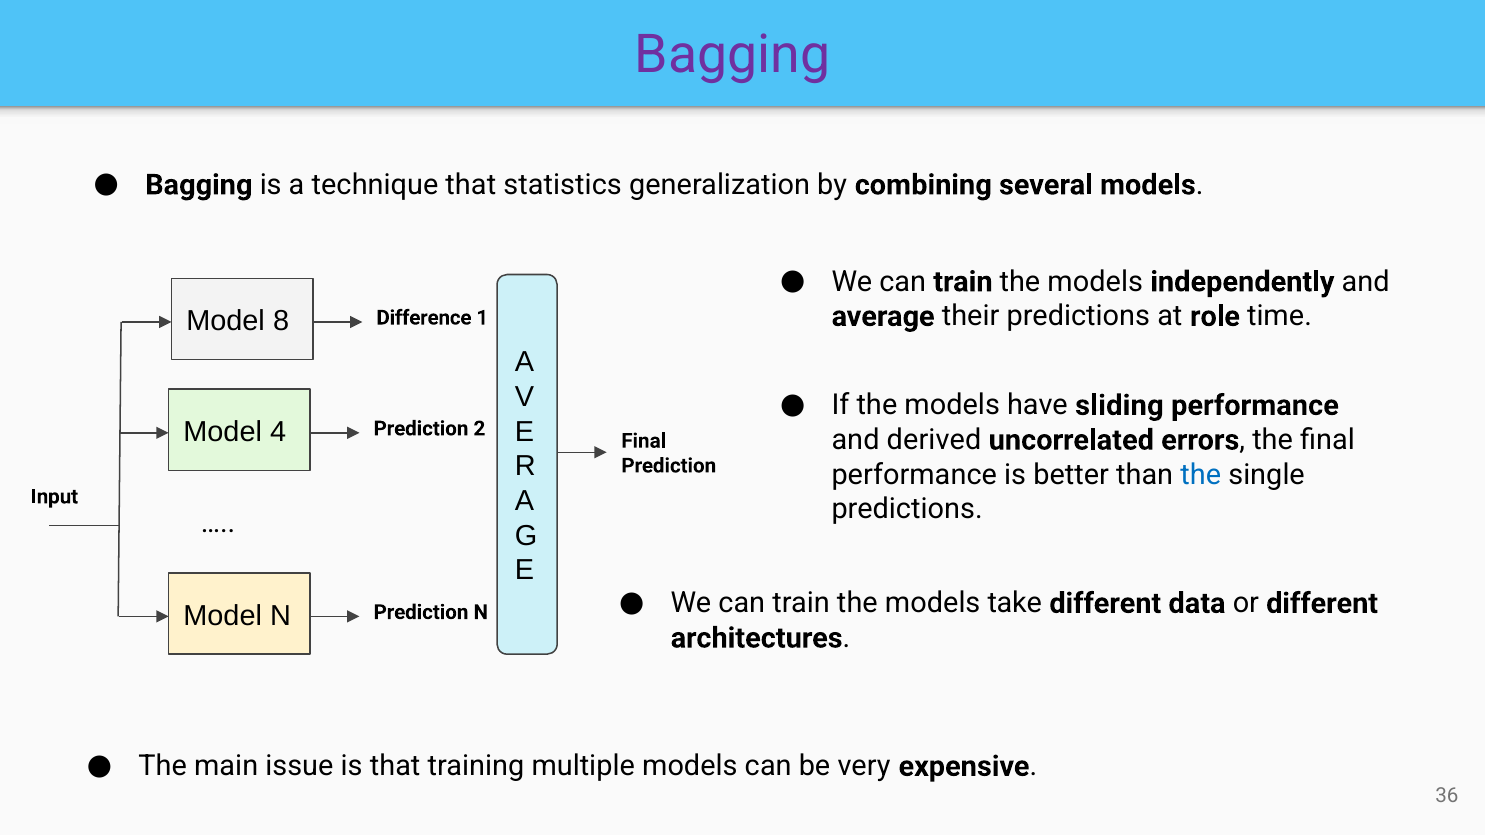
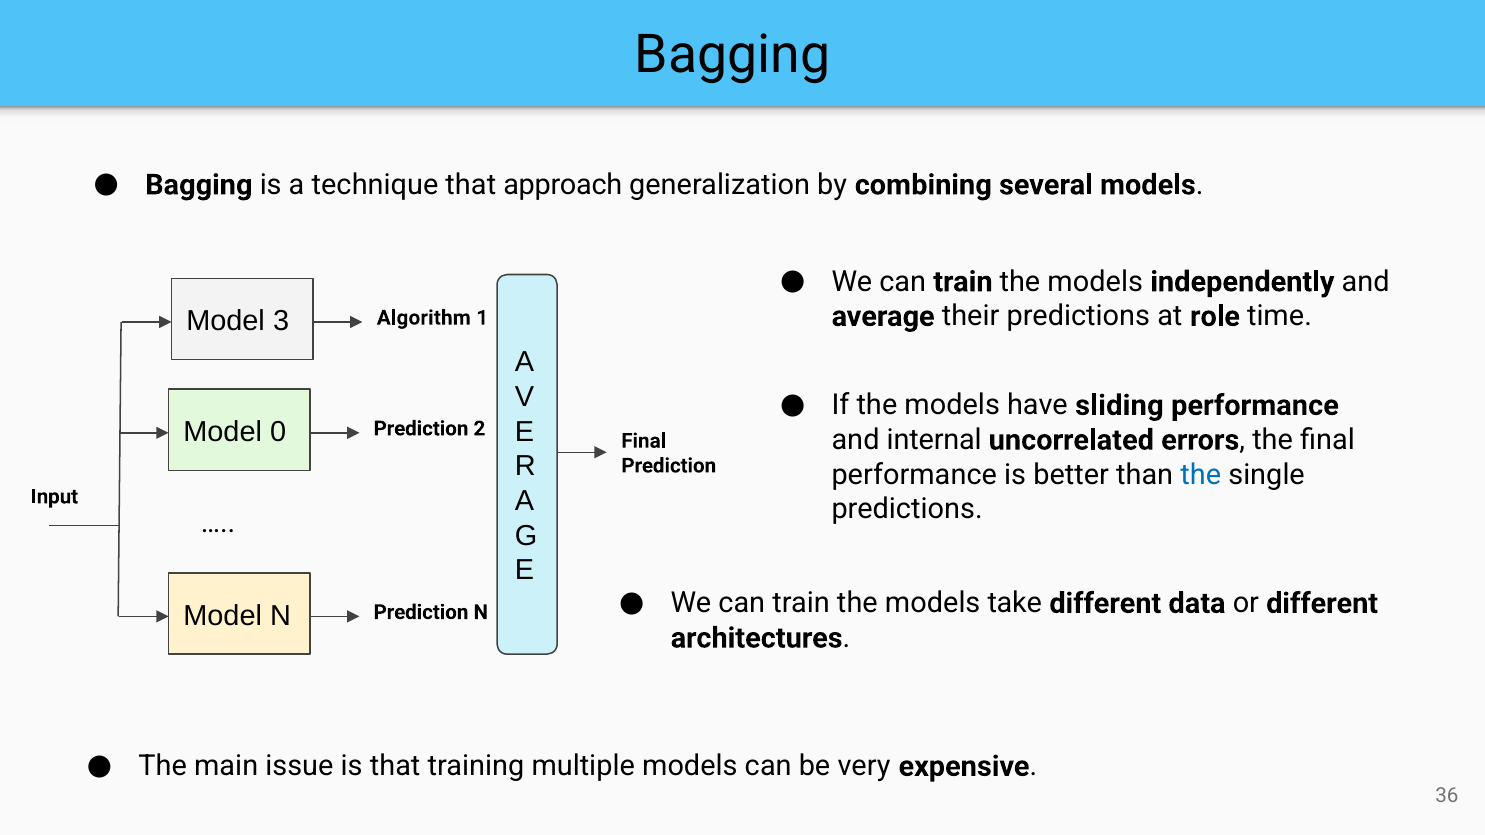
Bagging at (732, 55) colour: purple -> black
statistics: statistics -> approach
8: 8 -> 3
Difference: Difference -> Algorithm
4: 4 -> 0
derived: derived -> internal
